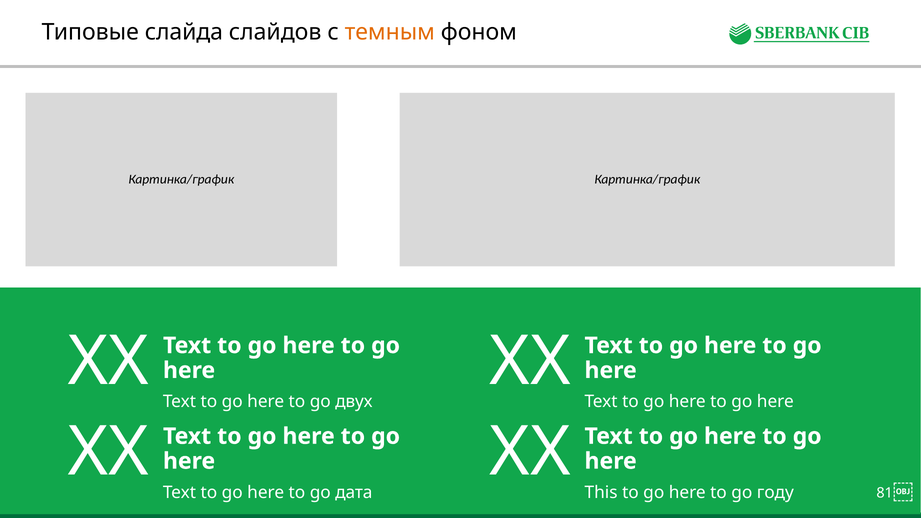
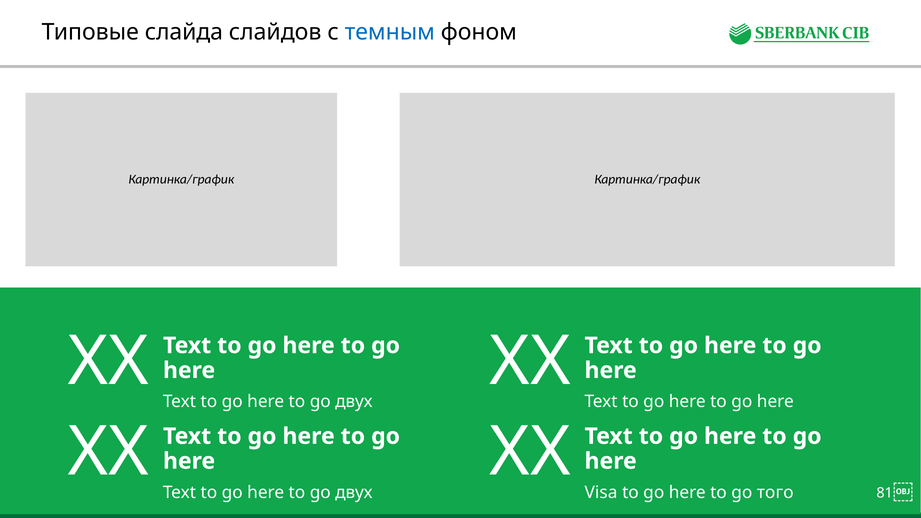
темным colour: orange -> blue
дата at (354, 493): дата -> двух
This: This -> Visa
году: году -> того
